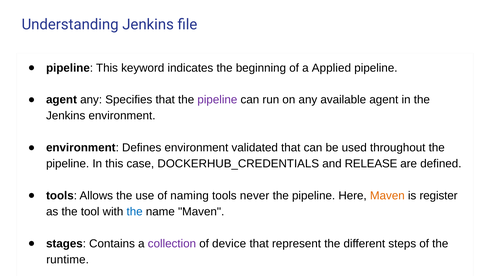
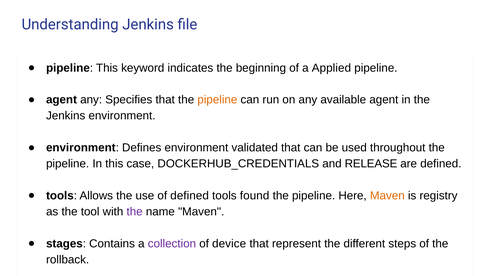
pipeline at (217, 100) colour: purple -> orange
of naming: naming -> defined
never: never -> found
register: register -> registry
the at (135, 211) colour: blue -> purple
runtime: runtime -> rollback
